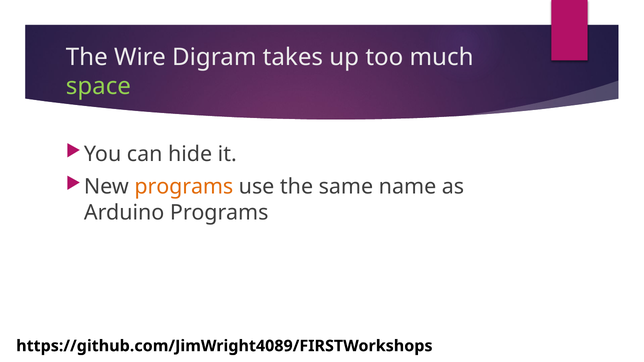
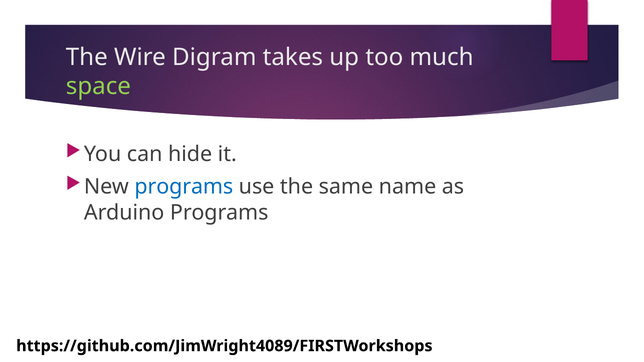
programs at (184, 187) colour: orange -> blue
